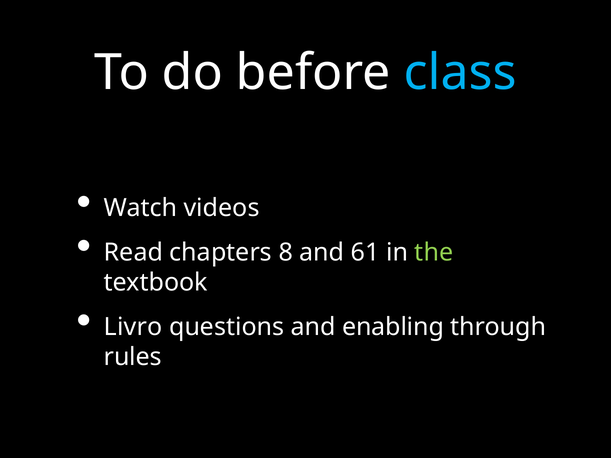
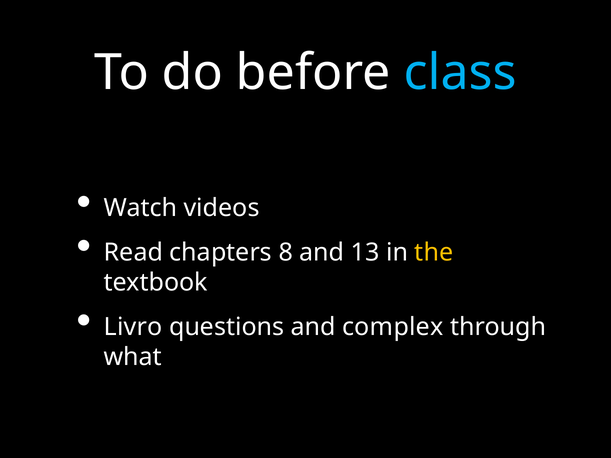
61: 61 -> 13
the colour: light green -> yellow
enabling: enabling -> complex
rules: rules -> what
